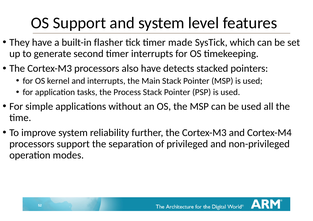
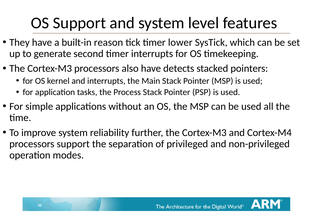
flasher: flasher -> reason
made: made -> lower
